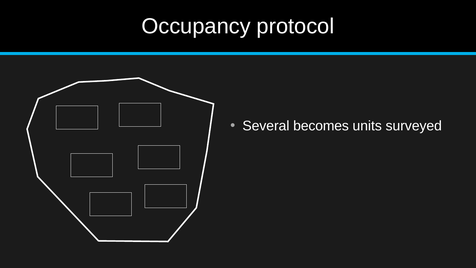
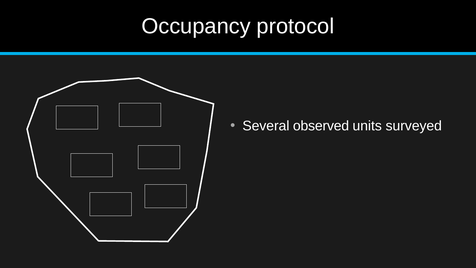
becomes: becomes -> observed
